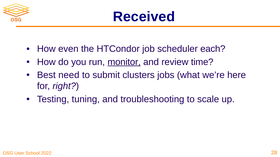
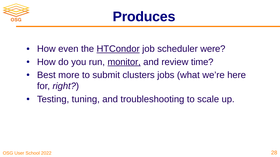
Received: Received -> Produces
HTCondor underline: none -> present
each: each -> were
need: need -> more
